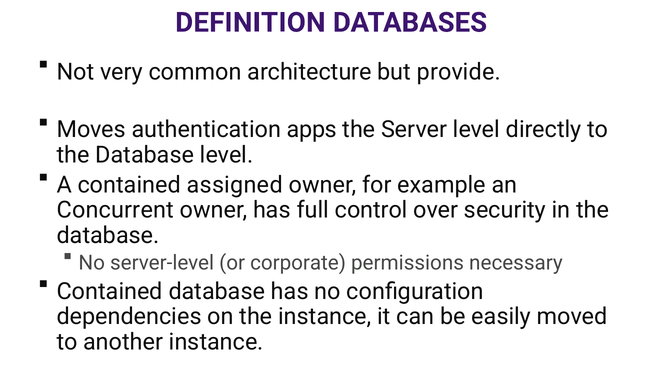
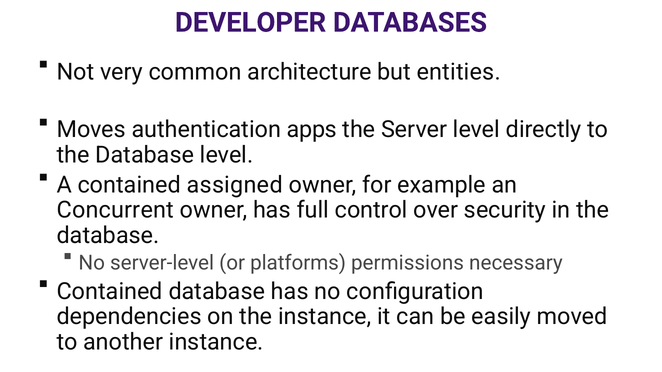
DEFINITION: DEFINITION -> DEVELOPER
provide: provide -> entities
corporate: corporate -> platforms
